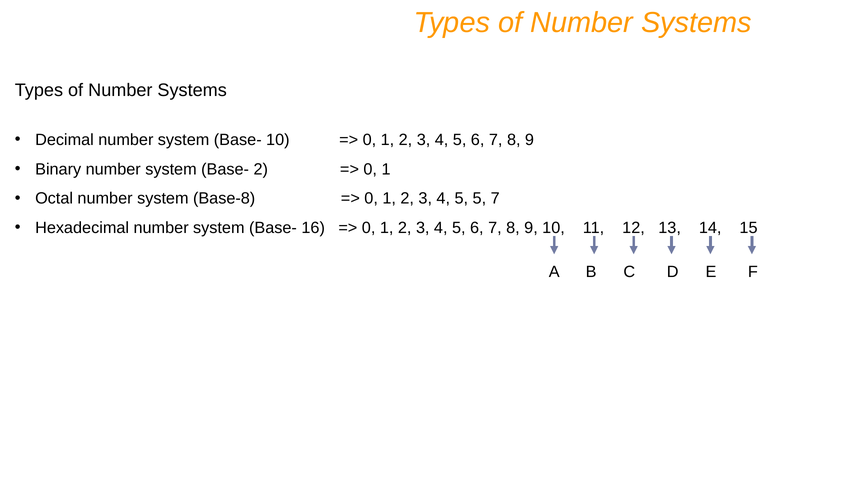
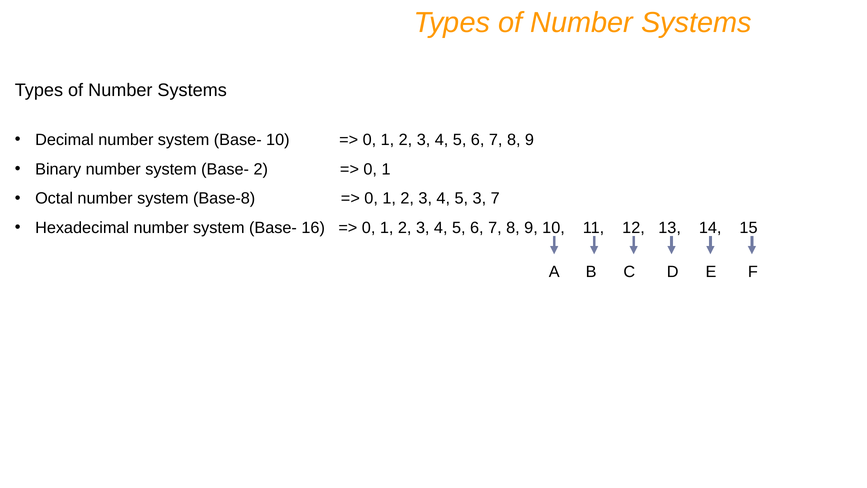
5 5: 5 -> 3
